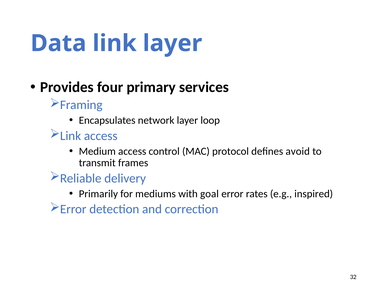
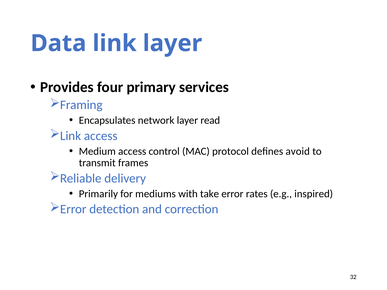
loop: loop -> read
goal: goal -> take
